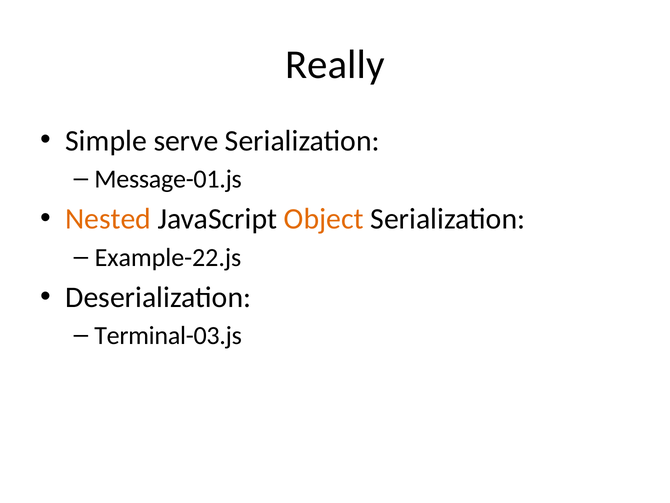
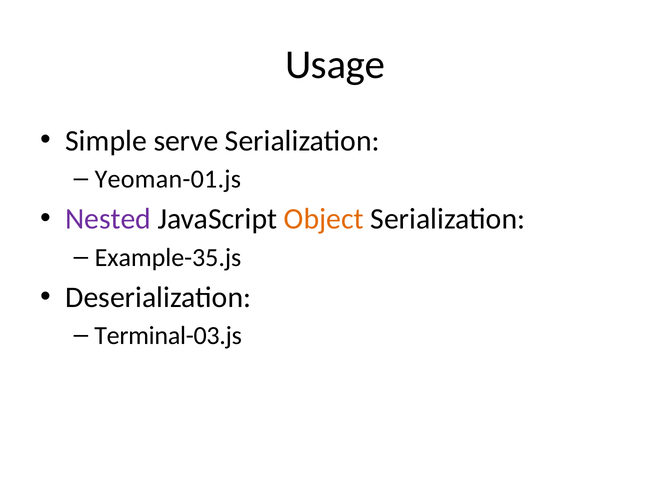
Really: Really -> Usage
Message-01.js: Message-01.js -> Yeoman-01.js
Nested colour: orange -> purple
Example-22.js: Example-22.js -> Example-35.js
